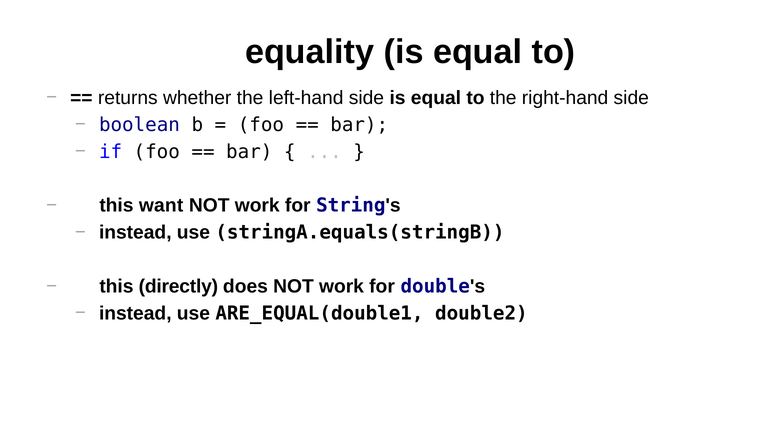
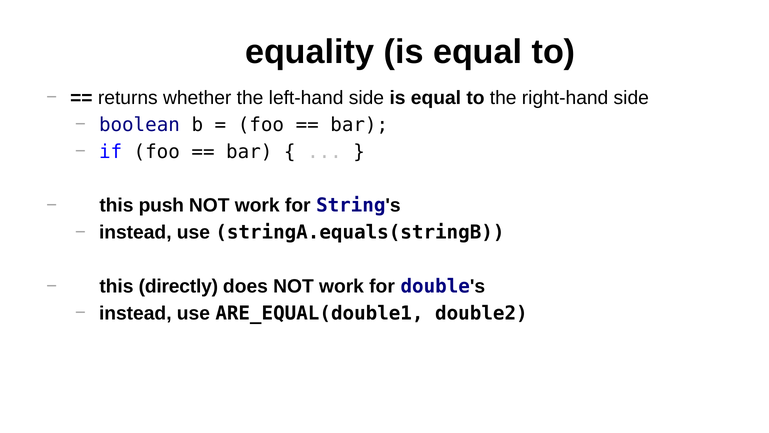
want: want -> push
